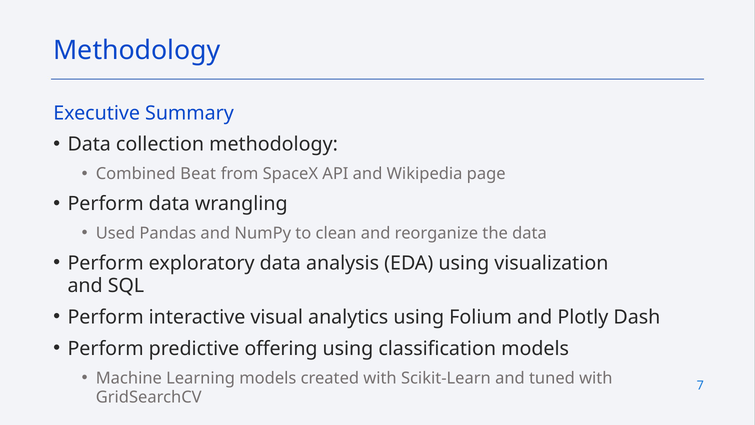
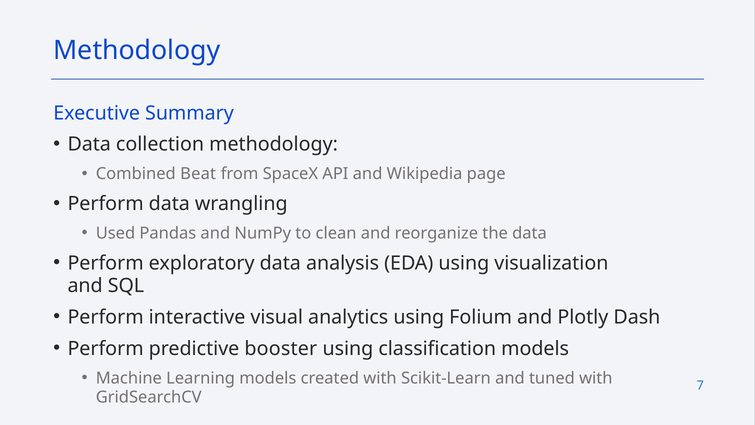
offering: offering -> booster
